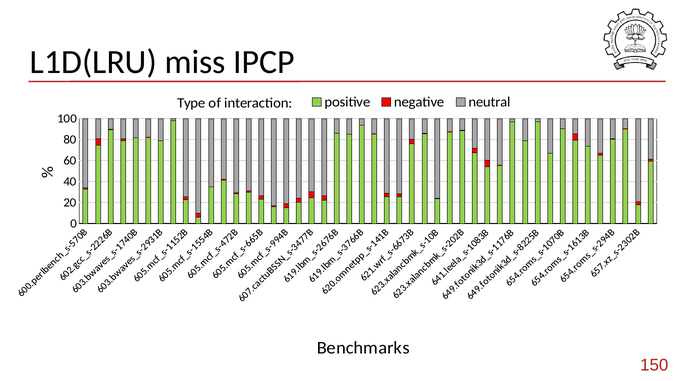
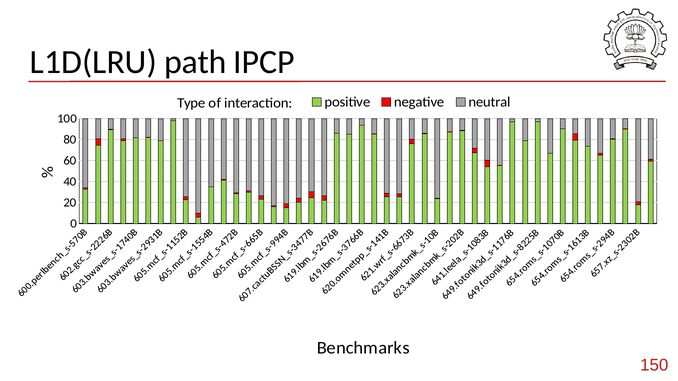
miss: miss -> path
